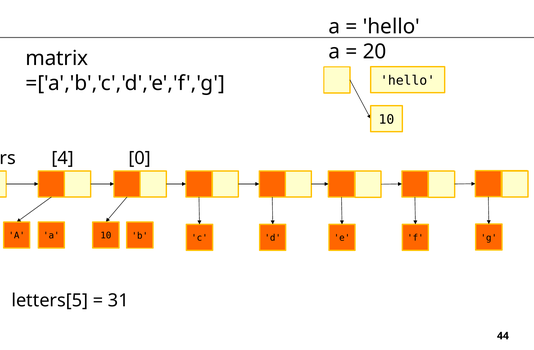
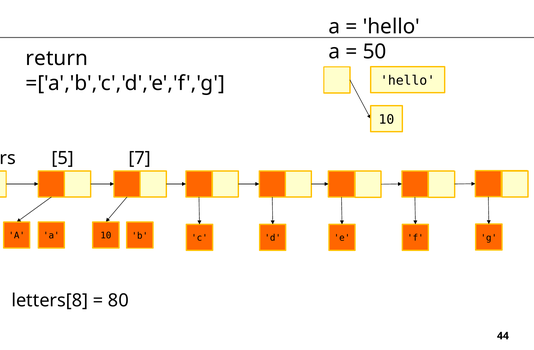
20: 20 -> 50
matrix: matrix -> return
4: 4 -> 5
0: 0 -> 7
letters[5: letters[5 -> letters[8
31: 31 -> 80
